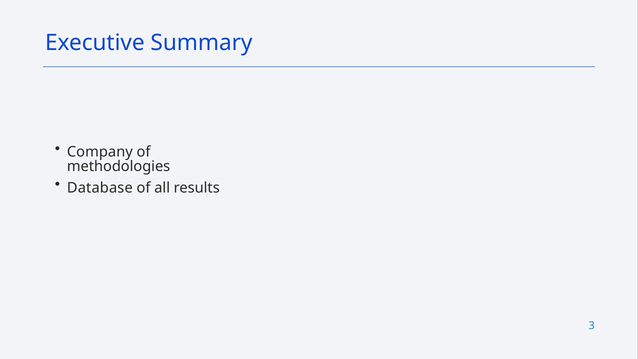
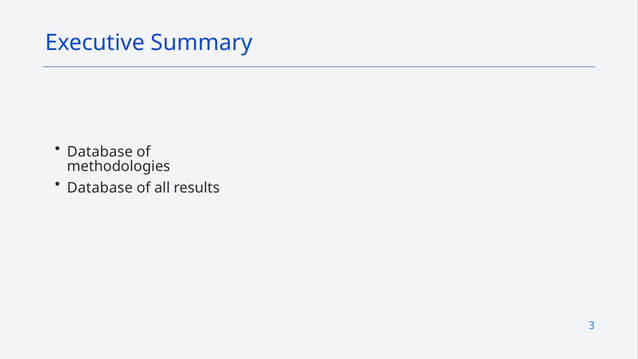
Company at (100, 152): Company -> Database
